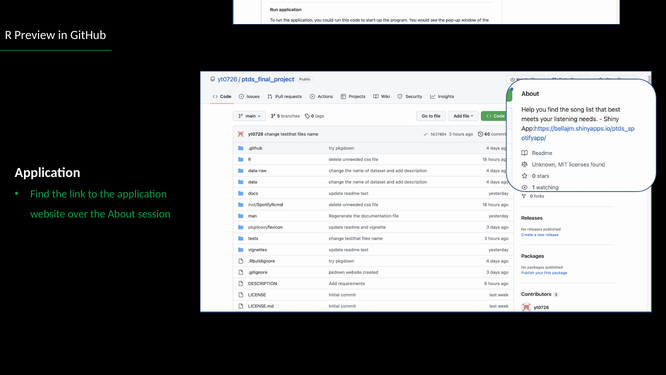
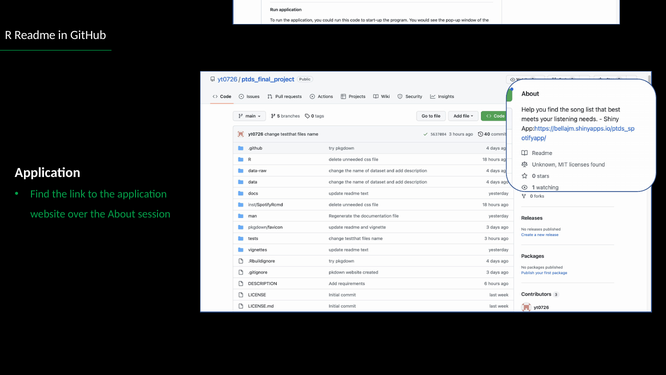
Preview: Preview -> Readme
